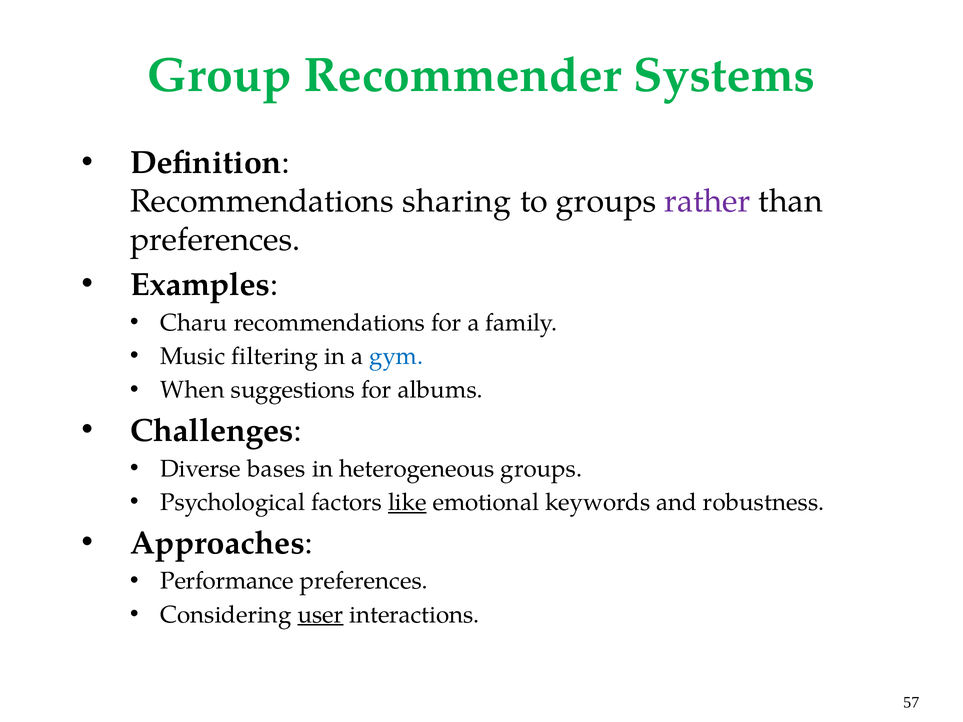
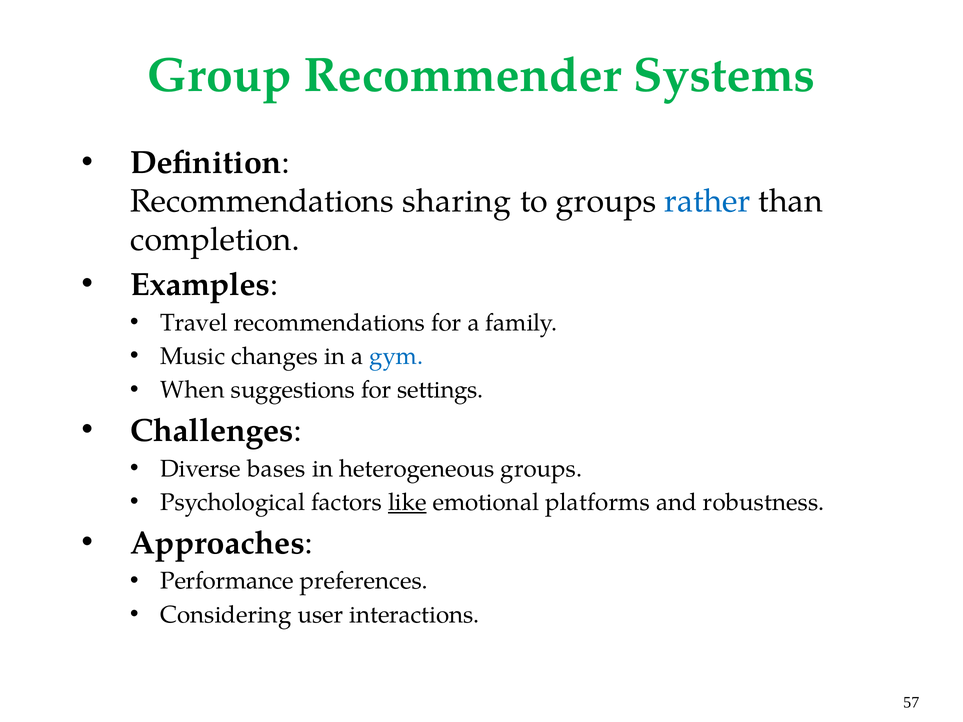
rather colour: purple -> blue
preferences at (215, 240): preferences -> completion
Charu: Charu -> Travel
filtering: filtering -> changes
albums: albums -> settings
keywords: keywords -> platforms
user underline: present -> none
